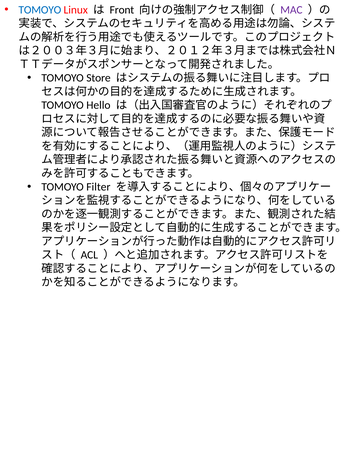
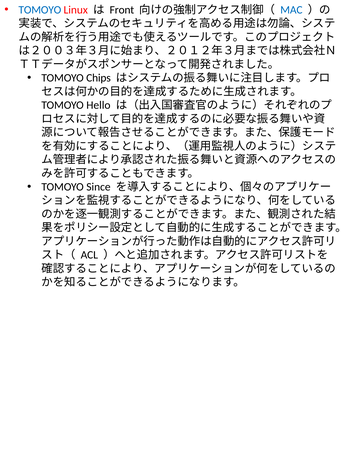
MAC colour: purple -> blue
Store: Store -> Chips
Filter: Filter -> Since
